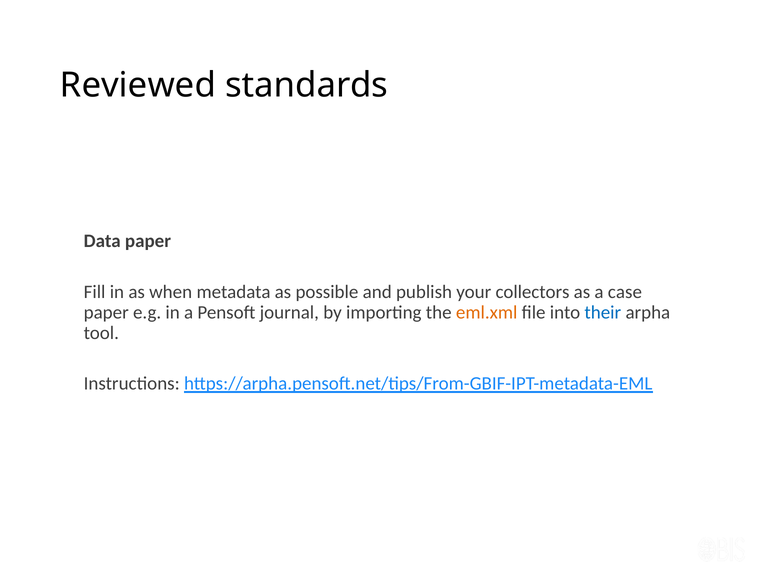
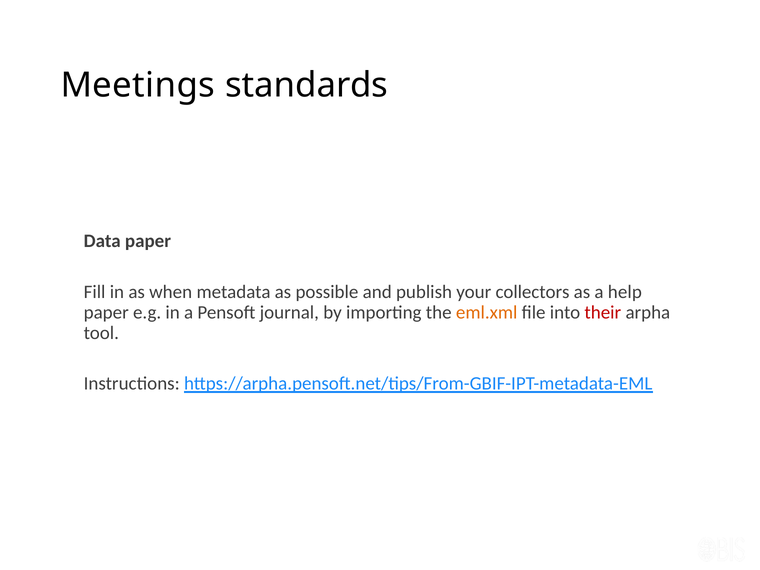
Reviewed: Reviewed -> Meetings
case: case -> help
their colour: blue -> red
